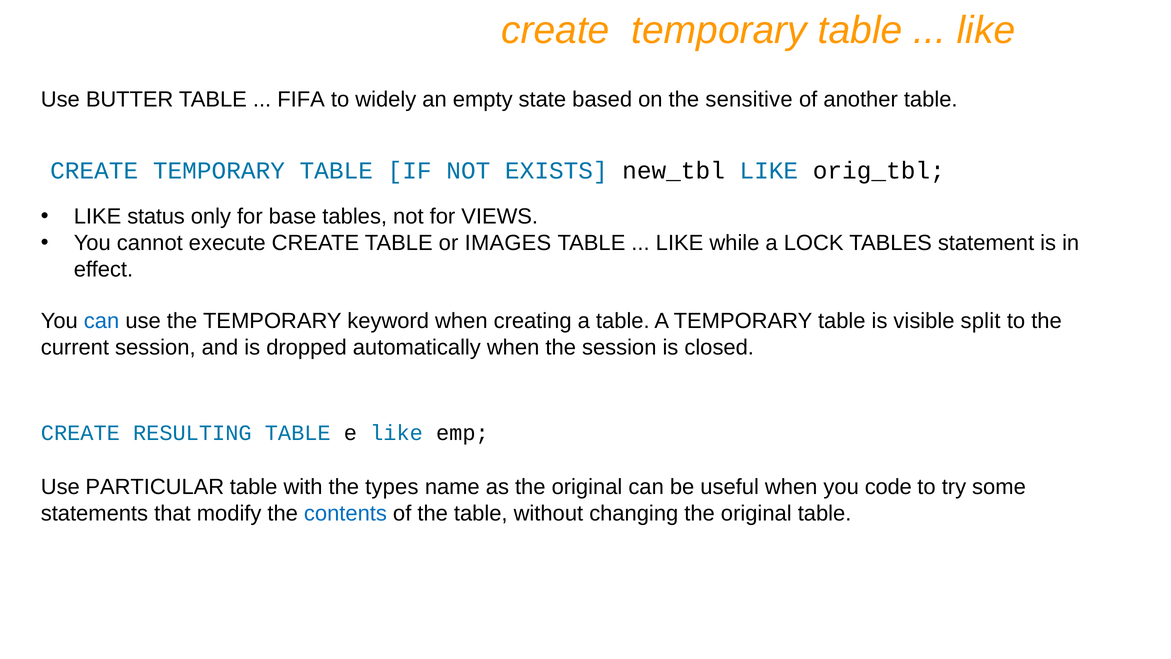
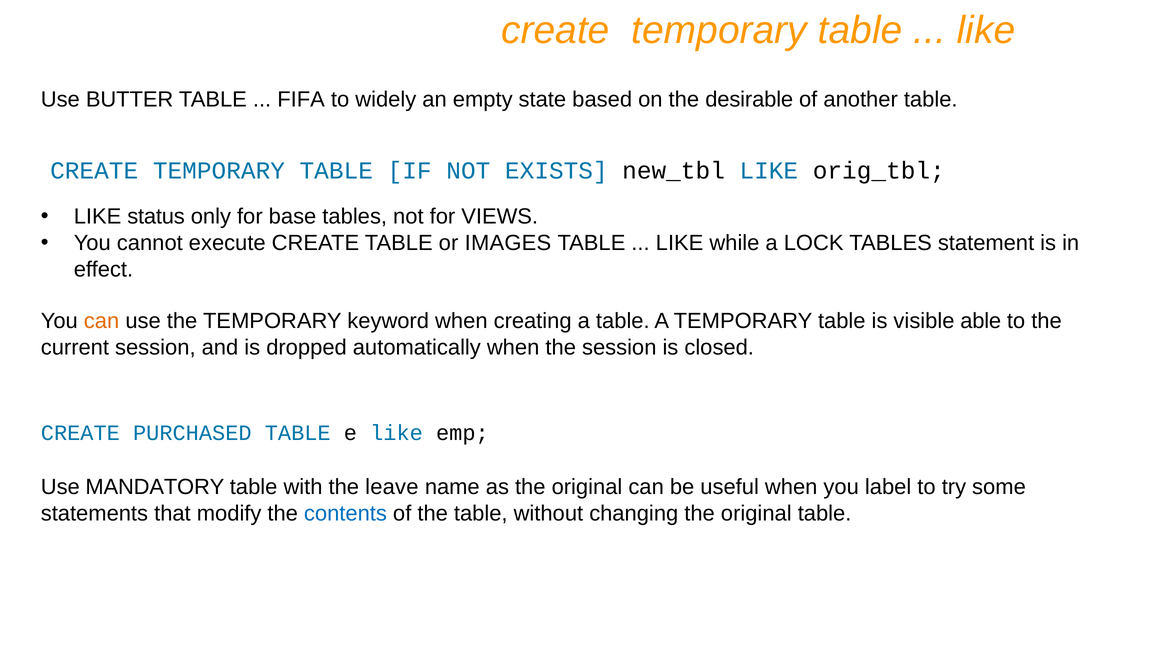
sensitive: sensitive -> desirable
can at (102, 321) colour: blue -> orange
split: split -> able
RESULTING: RESULTING -> PURCHASED
PARTICULAR: PARTICULAR -> MANDATORY
types: types -> leave
code: code -> label
